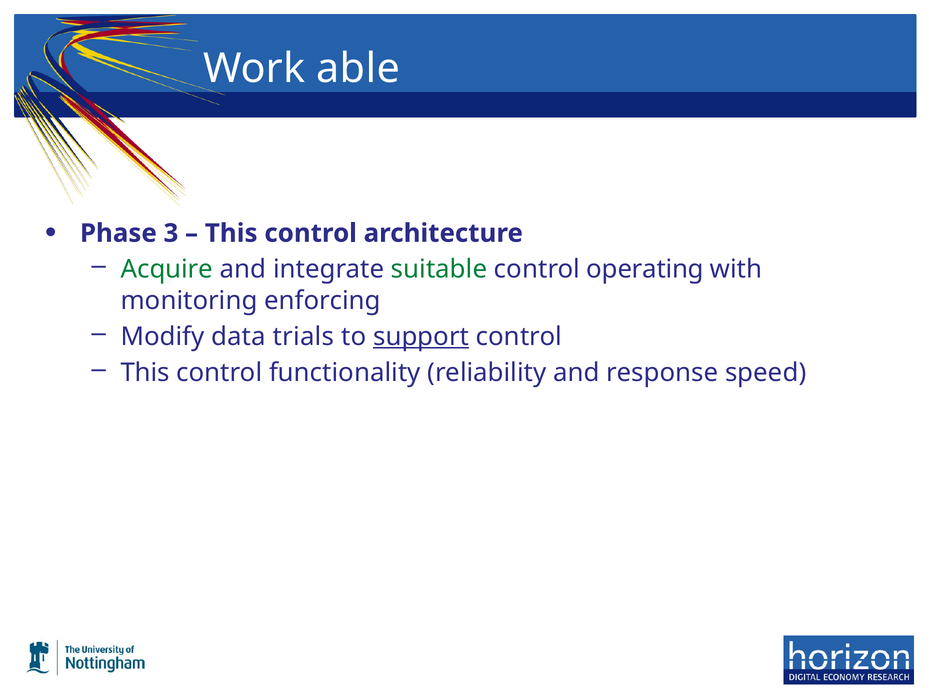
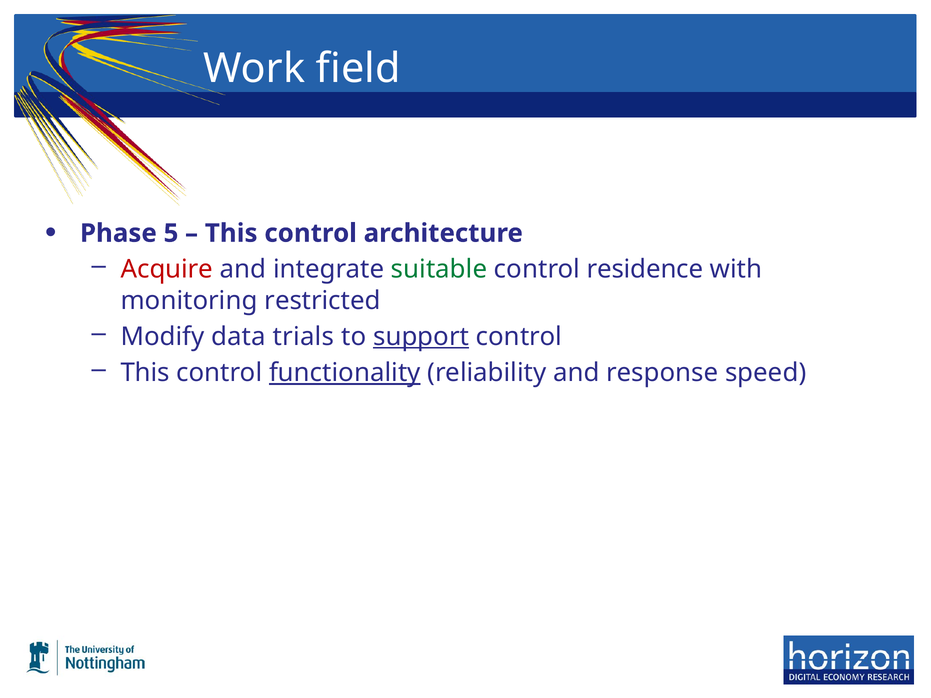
able: able -> field
3: 3 -> 5
Acquire colour: green -> red
operating: operating -> residence
enforcing: enforcing -> restricted
functionality underline: none -> present
